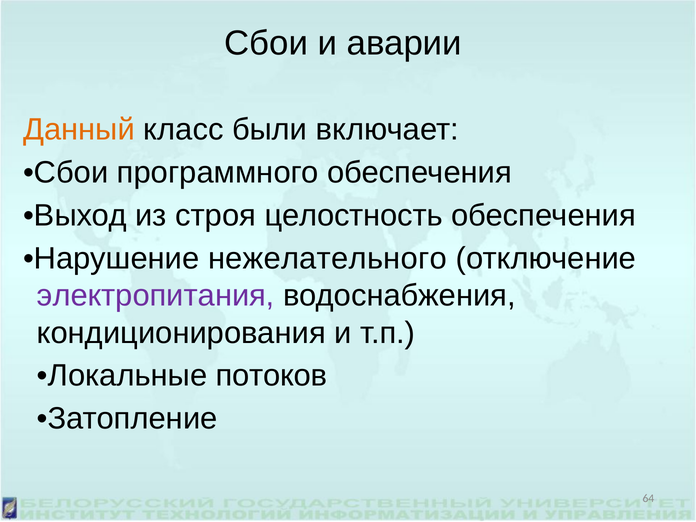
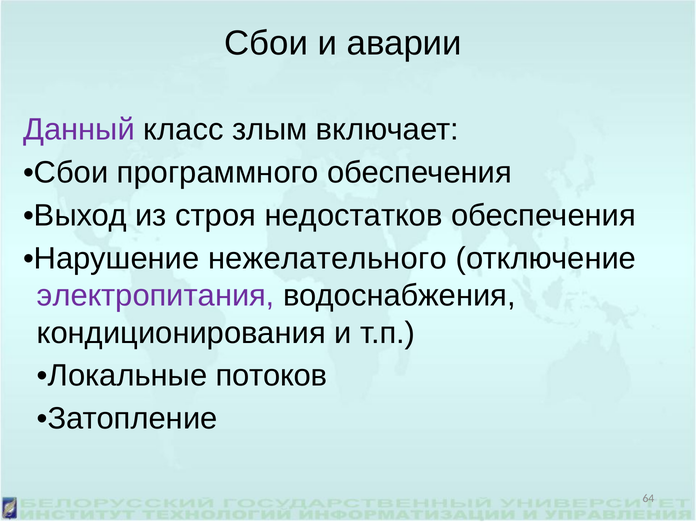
Данный colour: orange -> purple
были: были -> злым
целостность: целостность -> недостатков
